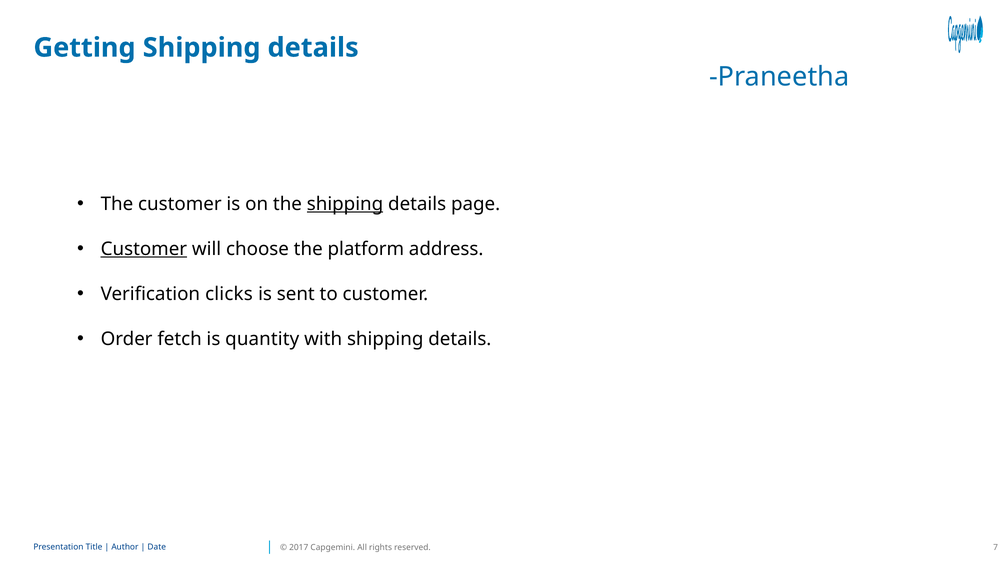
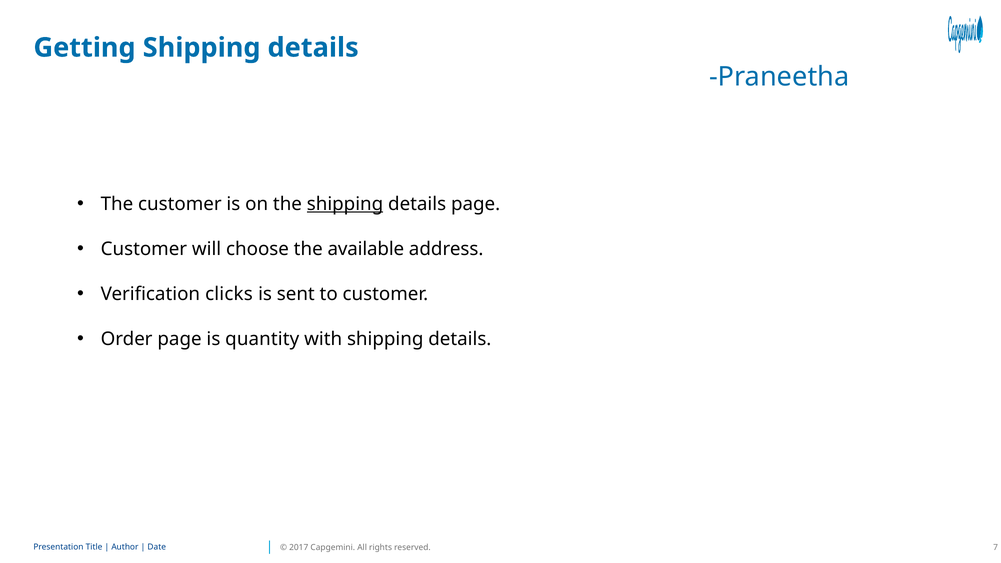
Customer at (144, 249) underline: present -> none
platform: platform -> available
Order fetch: fetch -> page
